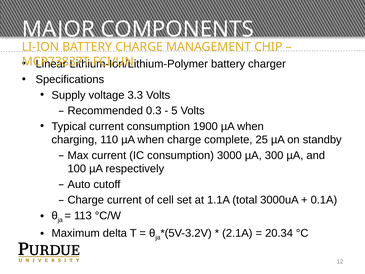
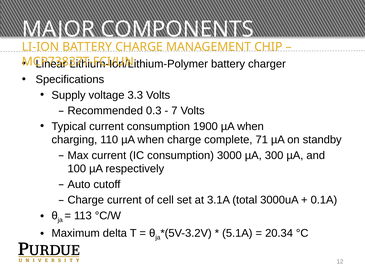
5: 5 -> 7
25: 25 -> 71
1.1A: 1.1A -> 3.1A
2.1A: 2.1A -> 5.1A
